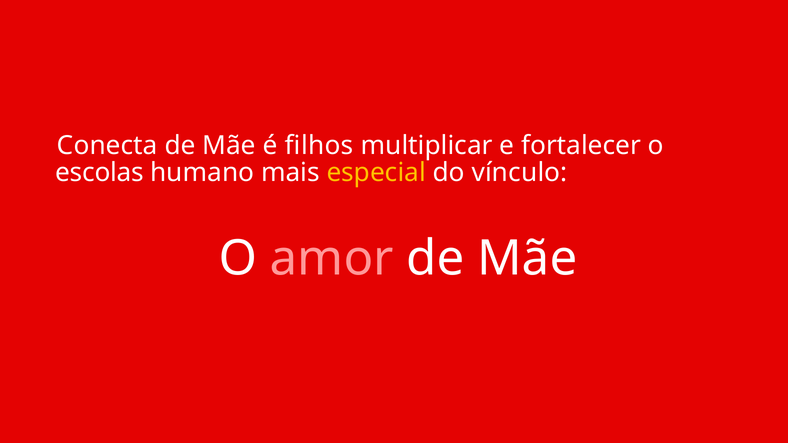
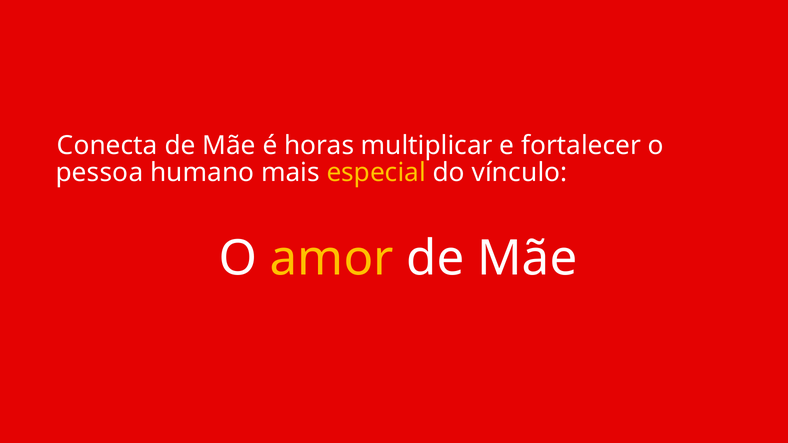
filhos: filhos -> horas
escolas: escolas -> pessoa
amor colour: pink -> yellow
